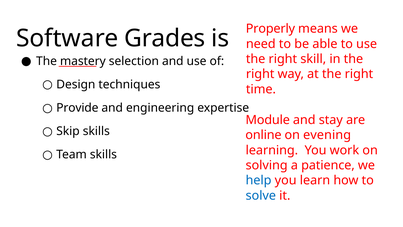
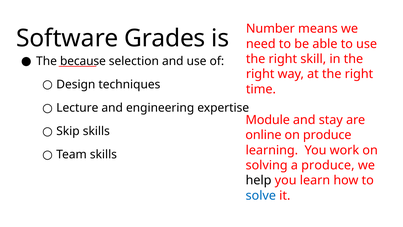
Properly: Properly -> Number
mastery: mastery -> because
Provide: Provide -> Lecture
on evening: evening -> produce
a patience: patience -> produce
help colour: blue -> black
